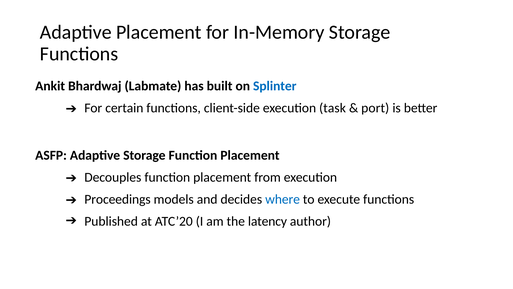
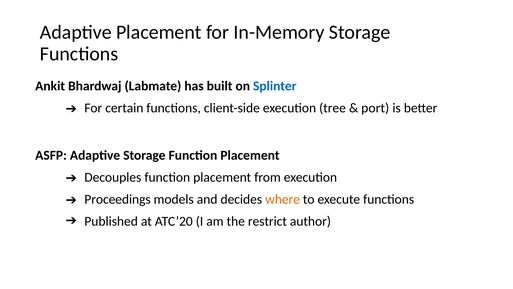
task: task -> tree
where colour: blue -> orange
latency: latency -> restrict
